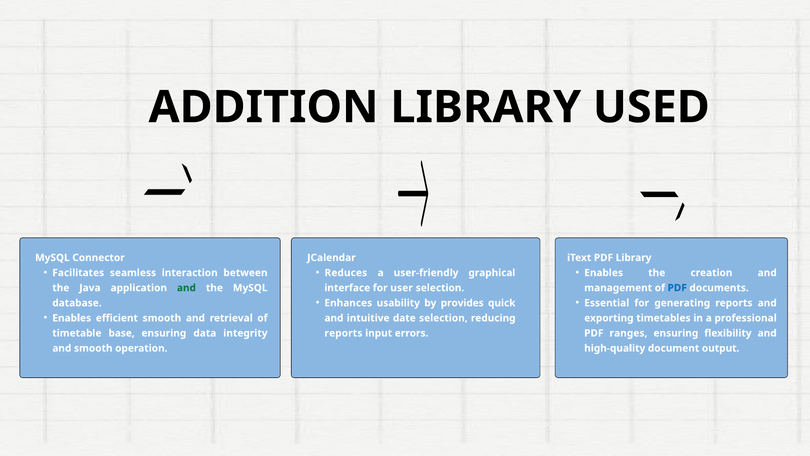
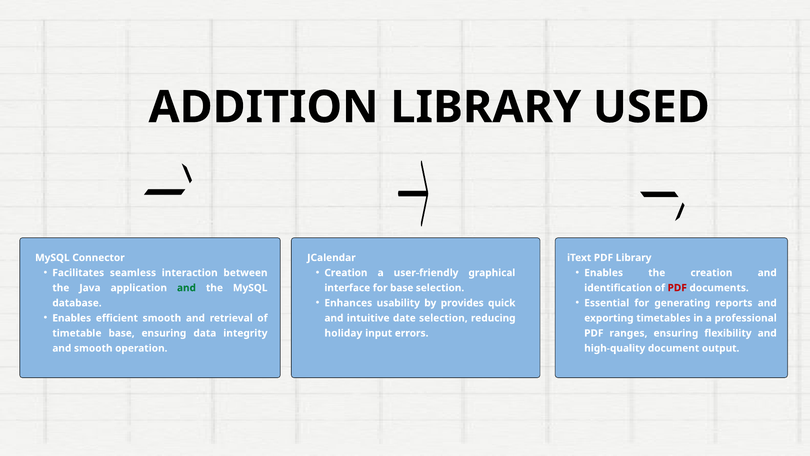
Reduces at (346, 273): Reduces -> Creation
for user: user -> base
management: management -> identification
PDF at (677, 288) colour: blue -> red
reports at (343, 333): reports -> holiday
